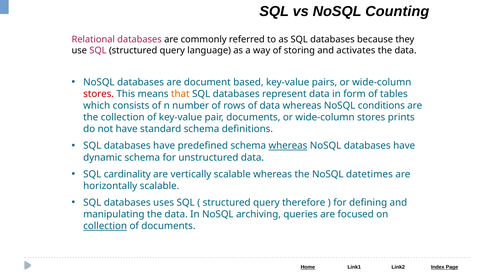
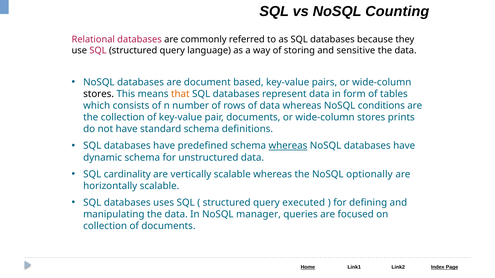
activates: activates -> sensitive
stores at (99, 94) colour: red -> black
datetimes: datetimes -> optionally
therefore: therefore -> executed
archiving: archiving -> manager
collection at (105, 226) underline: present -> none
